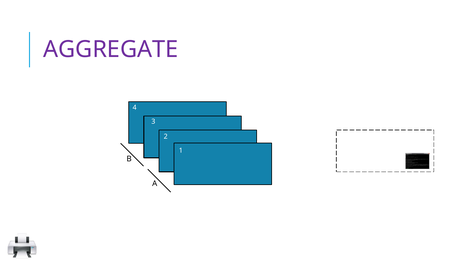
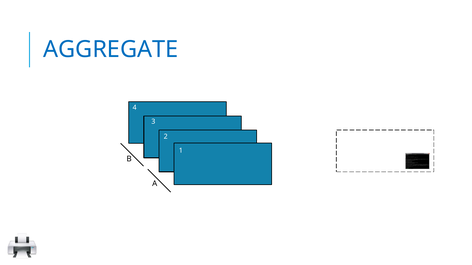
AGGREGATE colour: purple -> blue
